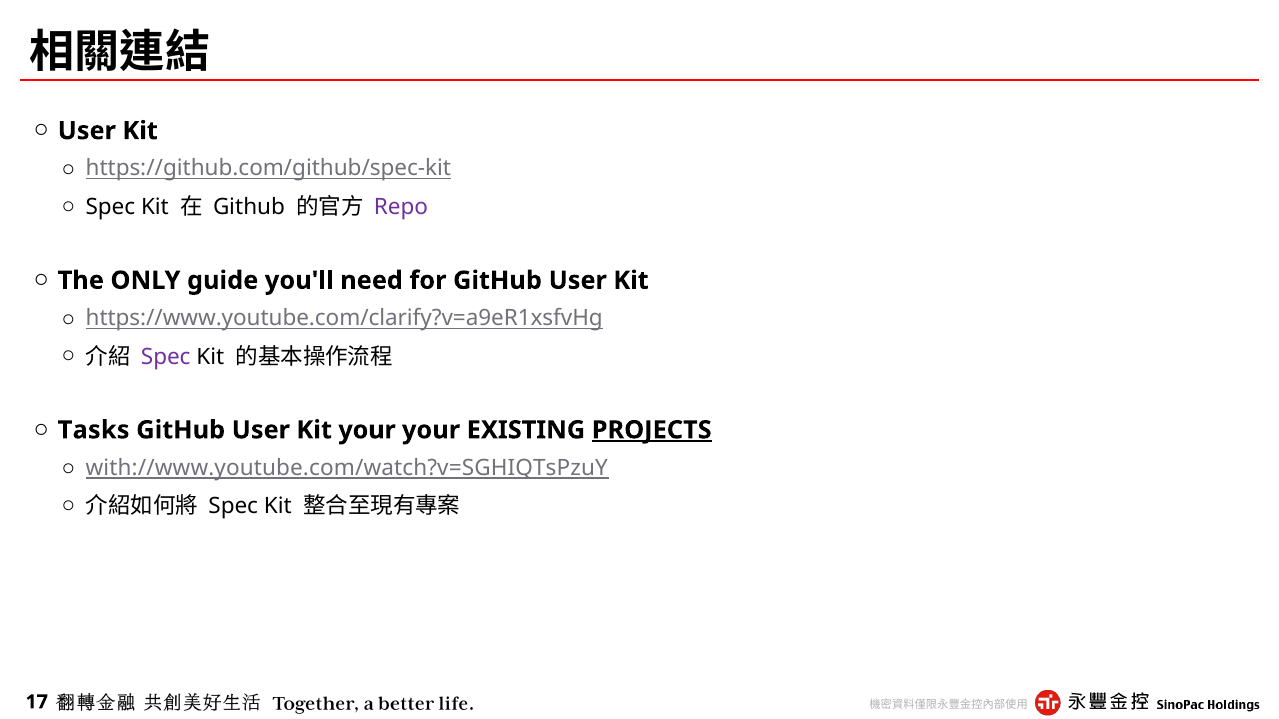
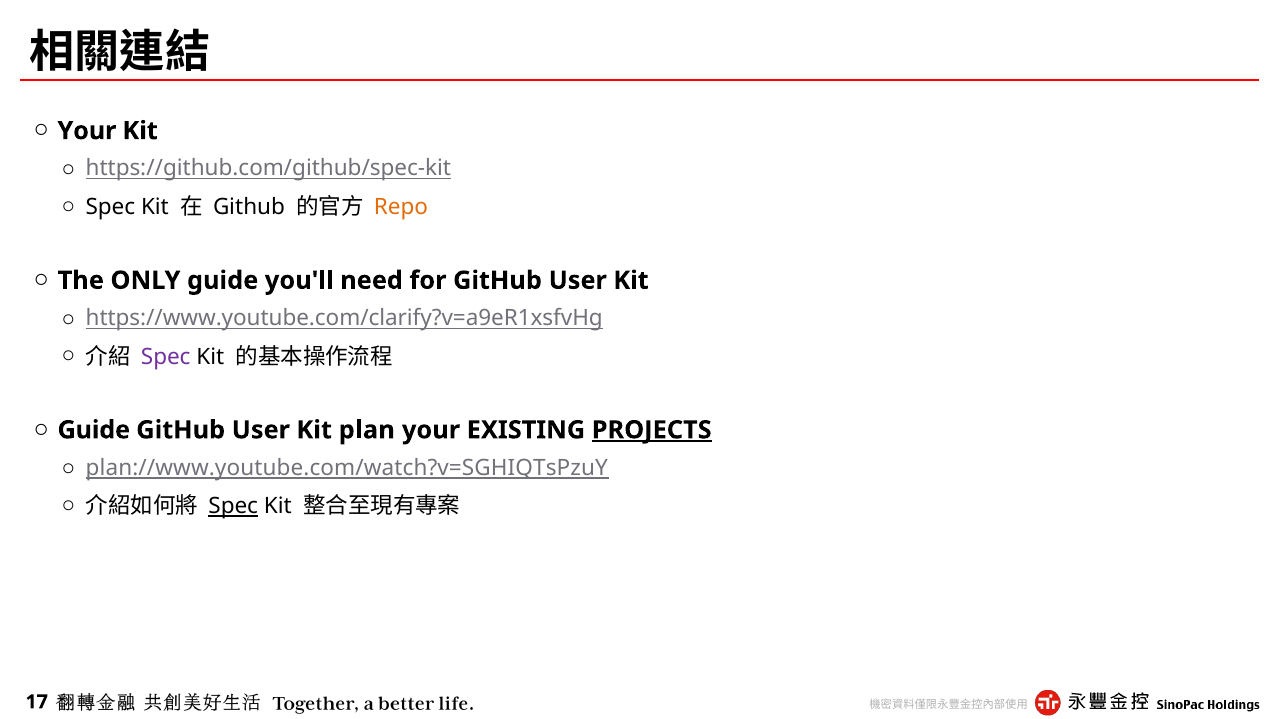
User at (87, 131): User -> Your
Repo colour: purple -> orange
Tasks at (94, 430): Tasks -> Guide
Kit your: your -> plan
with://www.youtube.com/watch?v=SGHIQTsPzuY: with://www.youtube.com/watch?v=SGHIQTsPzuY -> plan://www.youtube.com/watch?v=SGHIQTsPzuY
Spec at (233, 507) underline: none -> present
